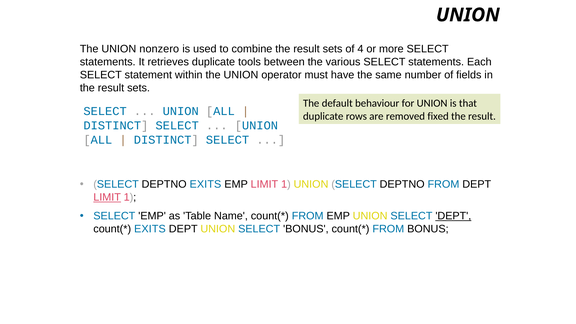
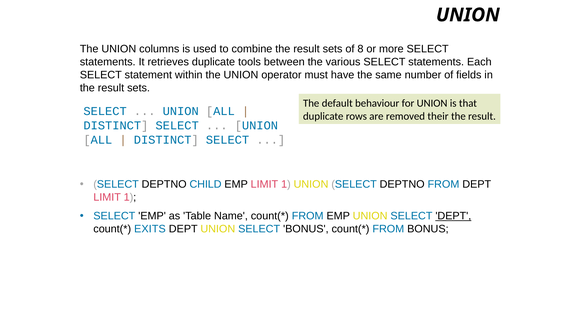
nonzero: nonzero -> columns
4: 4 -> 8
fixed: fixed -> their
DEPTNO EXITS: EXITS -> CHILD
LIMIT at (107, 197) underline: present -> none
